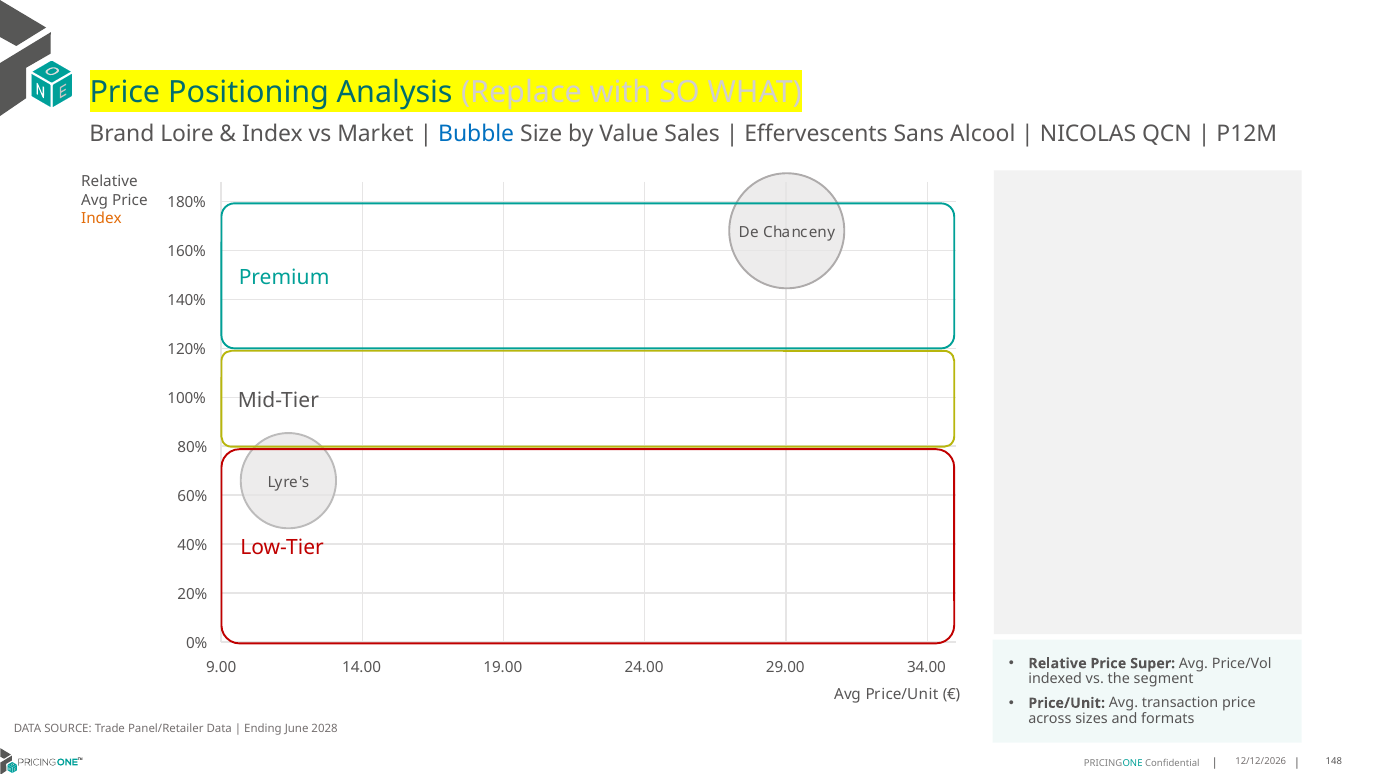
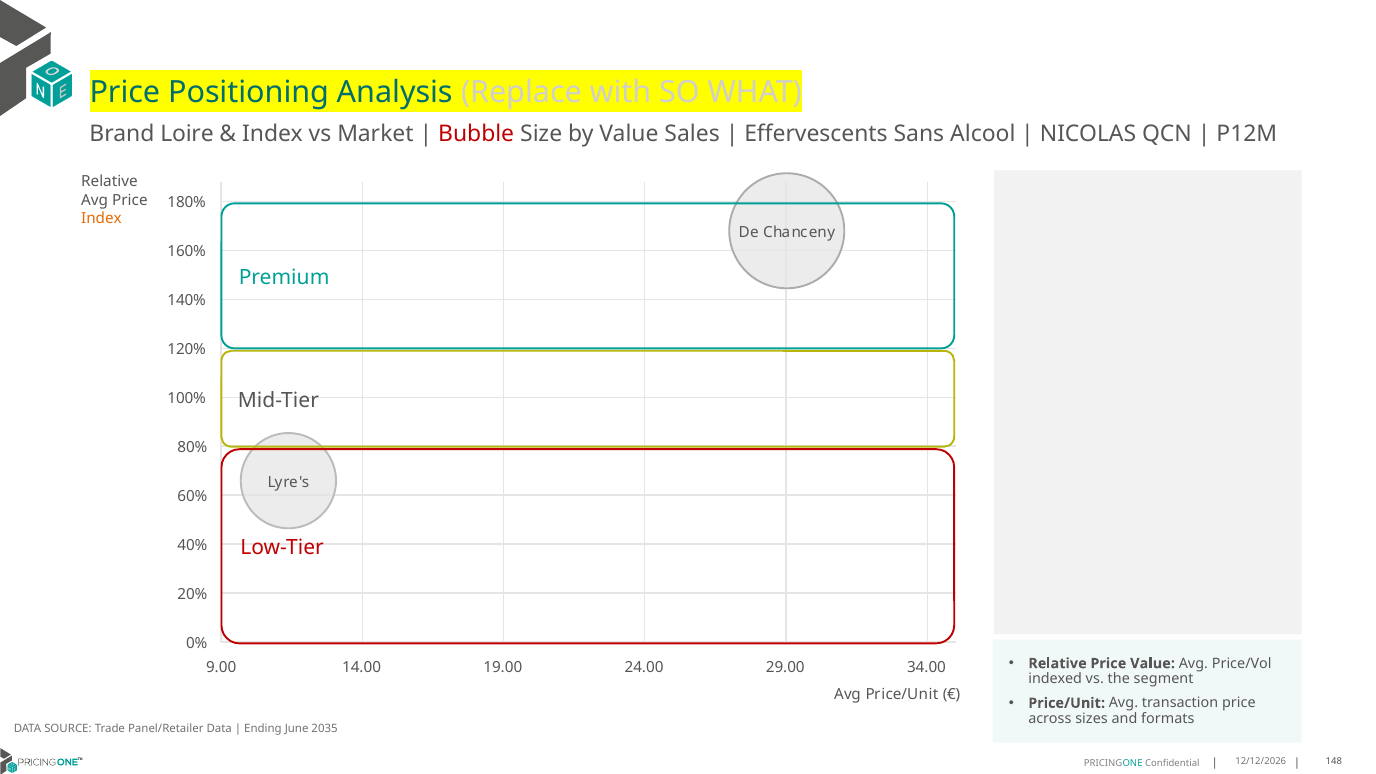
Bubble colour: blue -> red
Price Super: Super -> Value
2028: 2028 -> 2035
